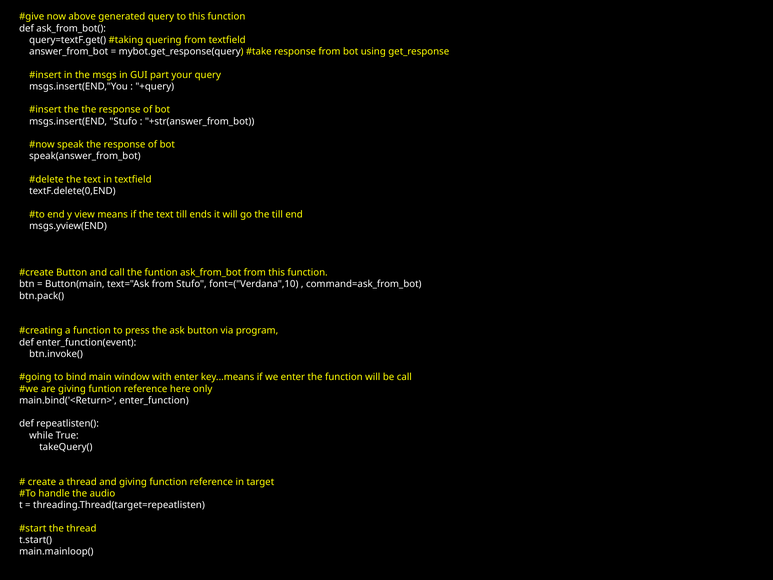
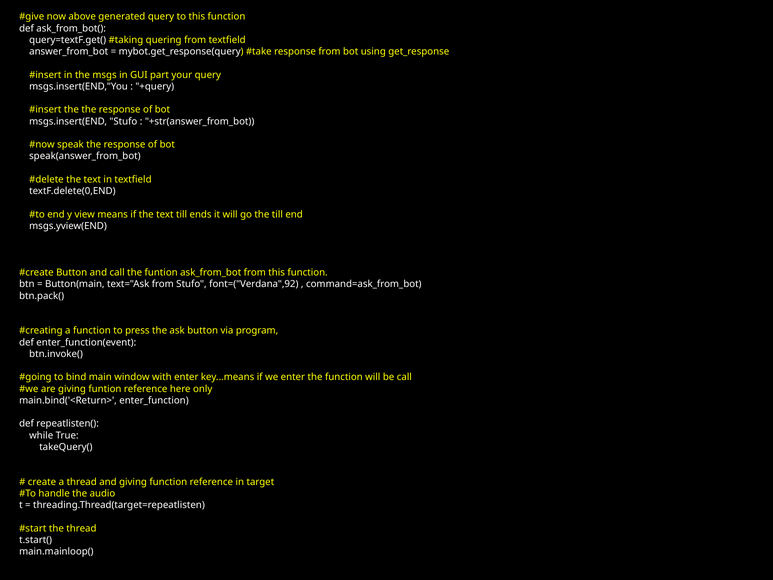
font=("Verdana",10: font=("Verdana",10 -> font=("Verdana",92
